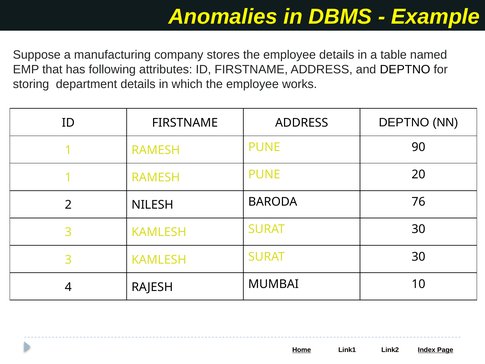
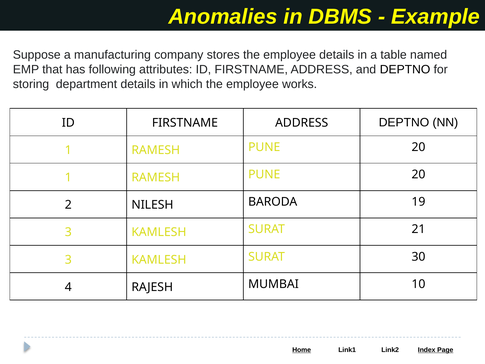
90 at (418, 147): 90 -> 20
76: 76 -> 19
30 at (418, 229): 30 -> 21
